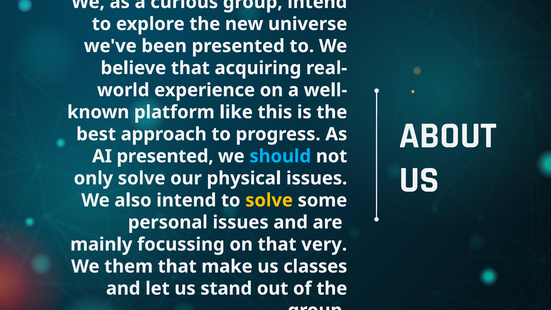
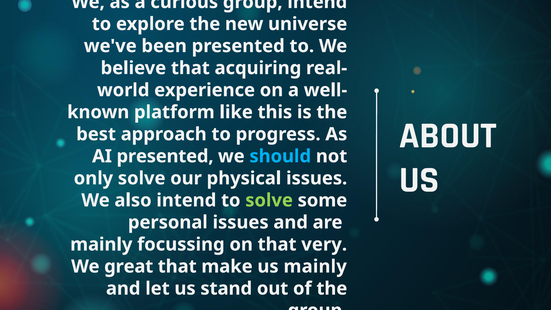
solve at (269, 200) colour: yellow -> light green
them: them -> great
us classes: classes -> mainly
